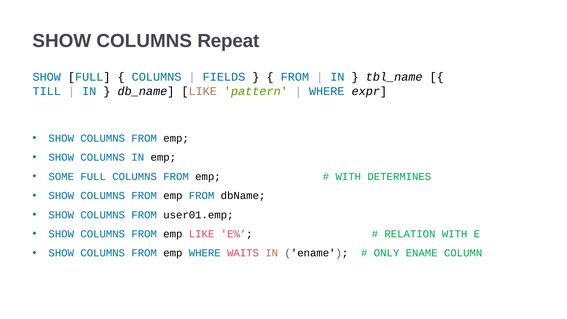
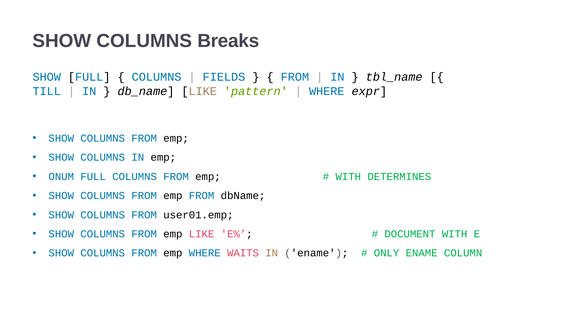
Repeat: Repeat -> Breaks
SOME: SOME -> ONUM
RELATION: RELATION -> DOCUMENT
